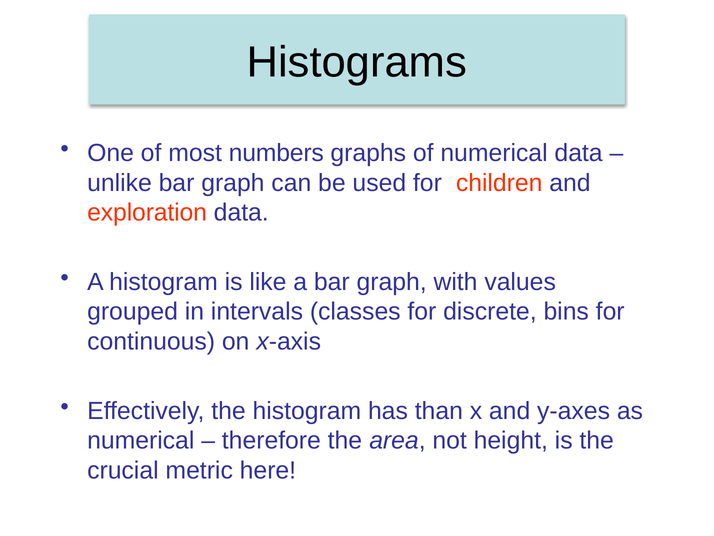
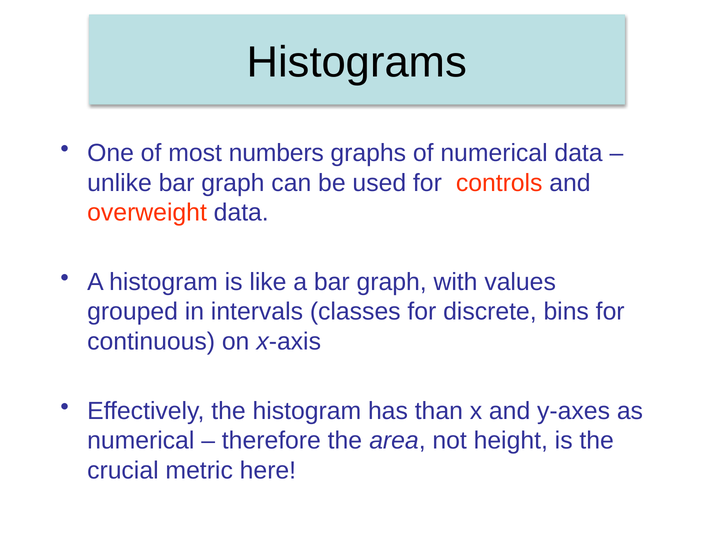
children: children -> controls
exploration: exploration -> overweight
